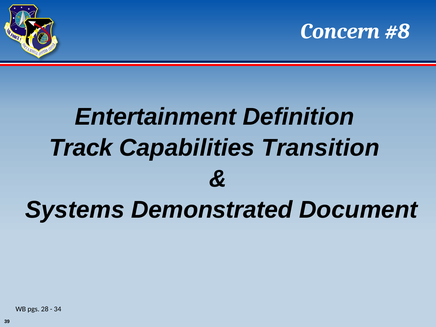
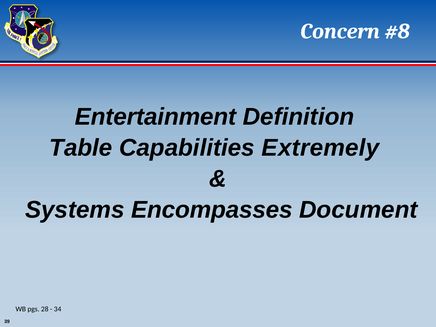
Track: Track -> Table
Transition: Transition -> Extremely
Demonstrated: Demonstrated -> Encompasses
